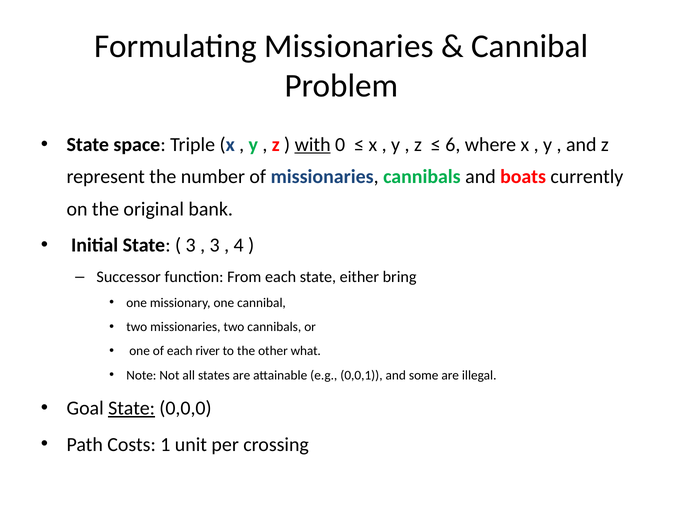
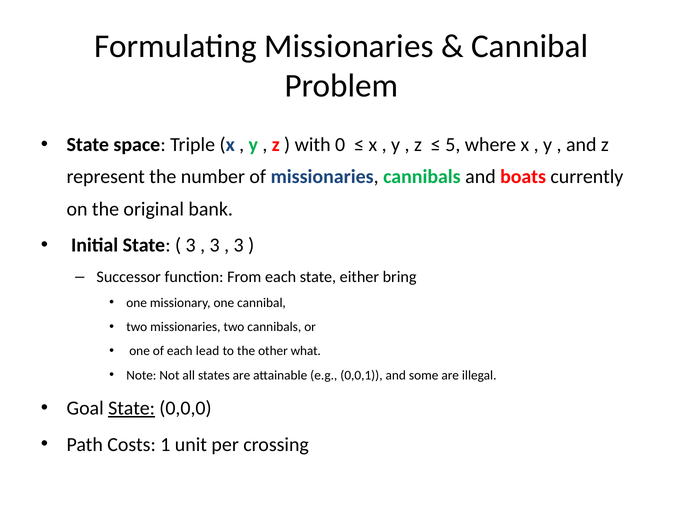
with underline: present -> none
6: 6 -> 5
4 at (239, 246): 4 -> 3
river: river -> lead
